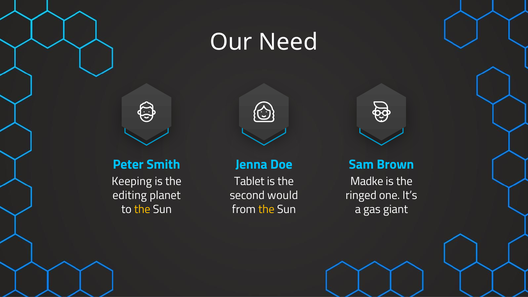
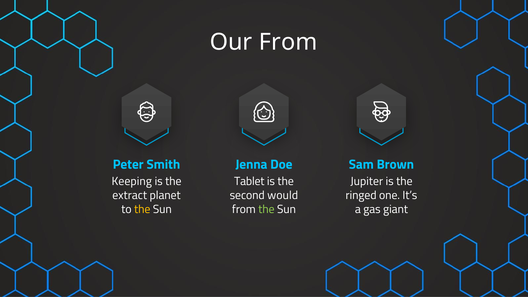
Our Need: Need -> From
Madke: Madke -> Jupiter
editing: editing -> extract
the at (266, 209) colour: yellow -> light green
